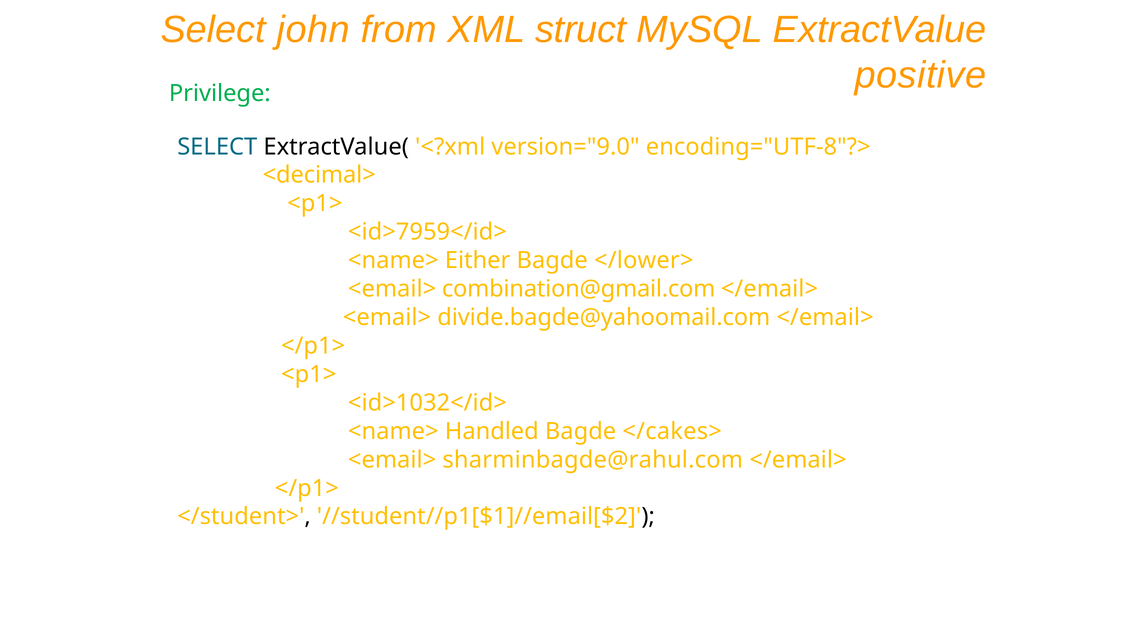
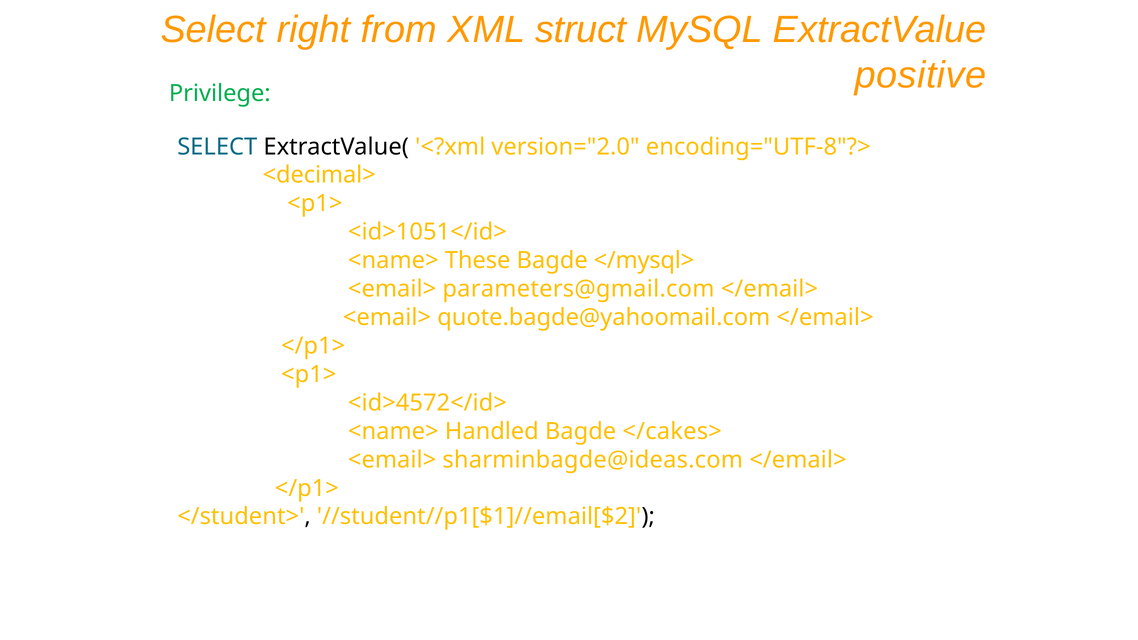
john: john -> right
version="9.0: version="9.0 -> version="2.0
<id>7959</id>: <id>7959</id> -> <id>1051</id>
Either: Either -> These
</lower>: </lower> -> </mysql>
combination@gmail.com: combination@gmail.com -> parameters@gmail.com
divide.bagde@yahoomail.com: divide.bagde@yahoomail.com -> quote.bagde@yahoomail.com
<id>1032</id>: <id>1032</id> -> <id>4572</id>
sharminbagde@rahul.com: sharminbagde@rahul.com -> sharminbagde@ideas.com
